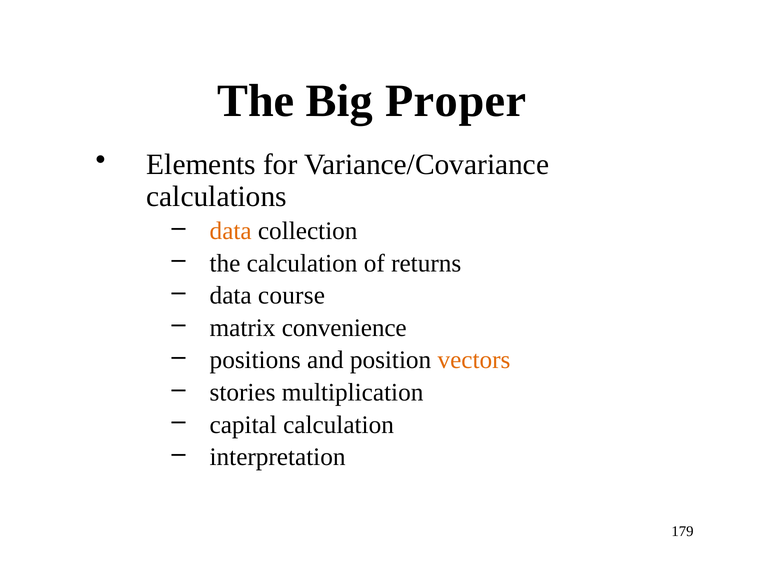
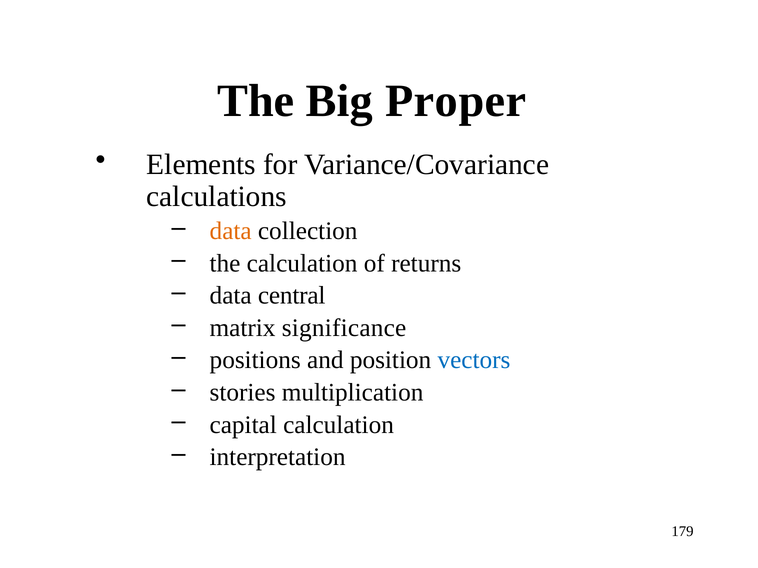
course: course -> central
convenience: convenience -> significance
vectors colour: orange -> blue
